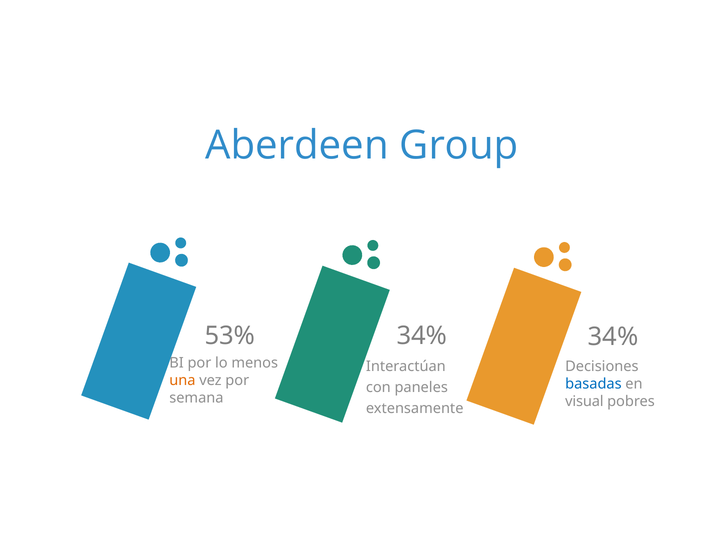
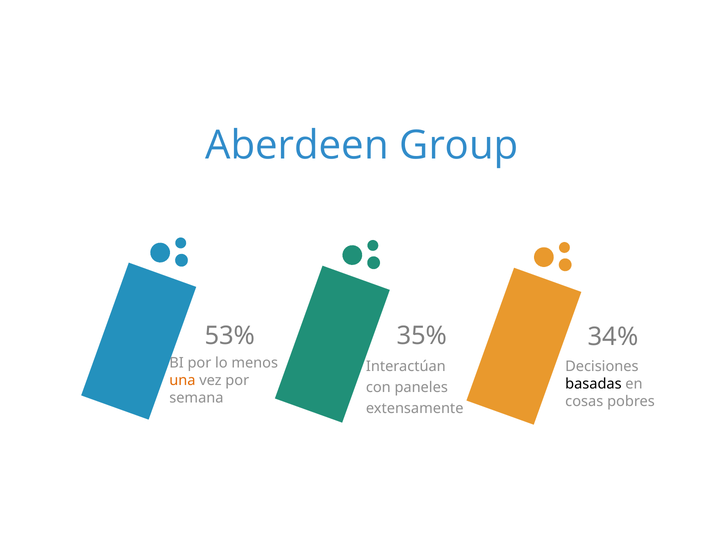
53% 34%: 34% -> 35%
basadas colour: blue -> black
visual: visual -> cosas
